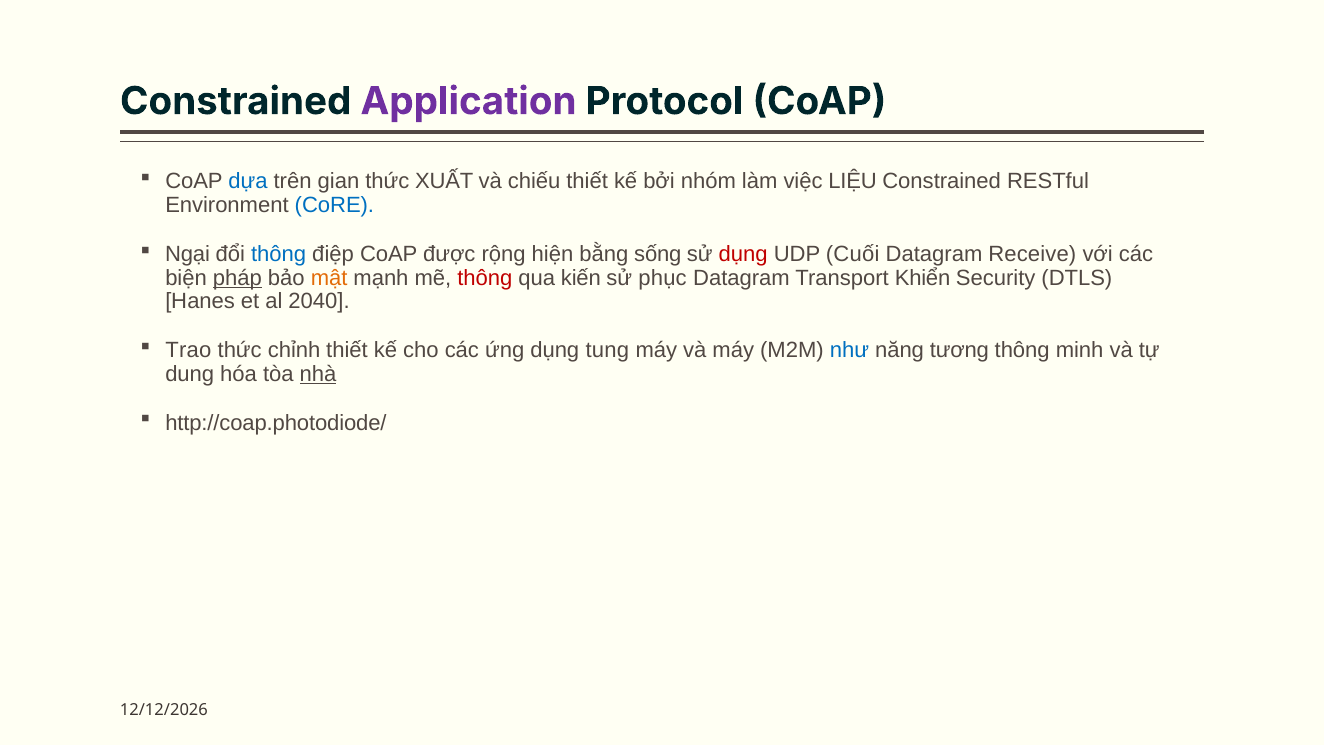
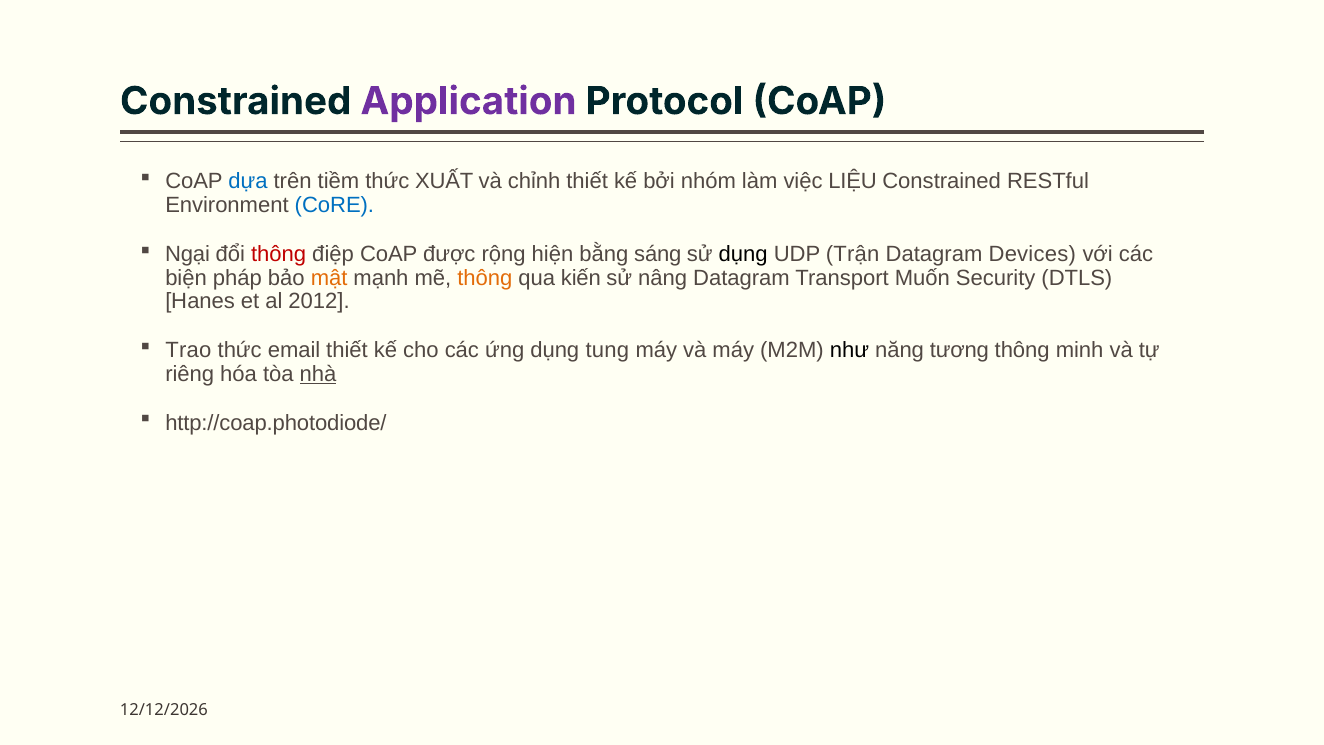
gian: gian -> tiềm
chiếu: chiếu -> chỉnh
thông at (279, 254) colour: blue -> red
sống: sống -> sáng
dụng at (743, 254) colour: red -> black
Cuối: Cuối -> Trận
Receive: Receive -> Devices
pháp underline: present -> none
thông at (485, 278) colour: red -> orange
phục: phục -> nâng
Khiển: Khiển -> Muốn
2040: 2040 -> 2012
chỉnh: chỉnh -> email
như colour: blue -> black
dung: dung -> riêng
